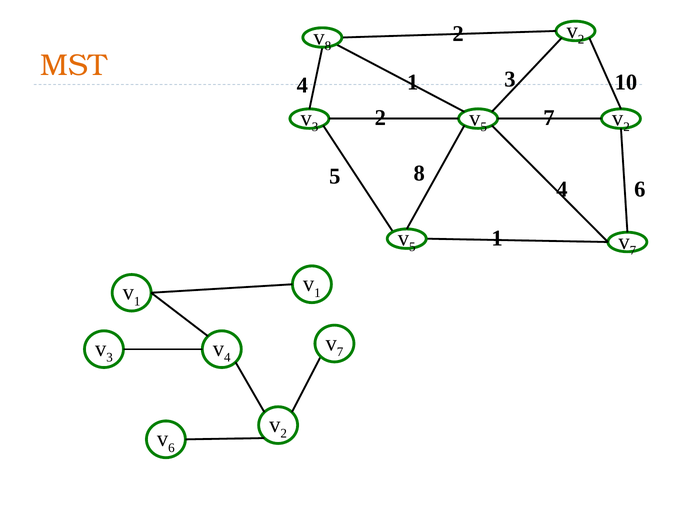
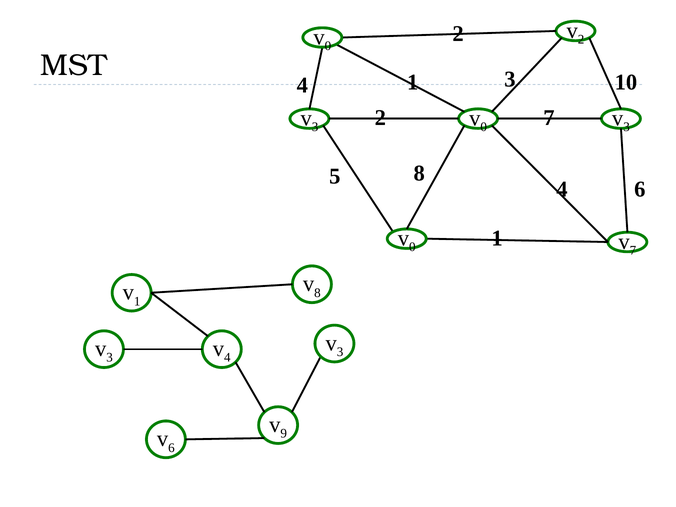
8 at (328, 46): 8 -> 0
MST colour: orange -> black
5 at (484, 127): 5 -> 0
2 at (627, 127): 2 -> 3
5 at (412, 247): 5 -> 0
1 at (318, 293): 1 -> 8
7 at (340, 352): 7 -> 3
2 at (284, 434): 2 -> 9
